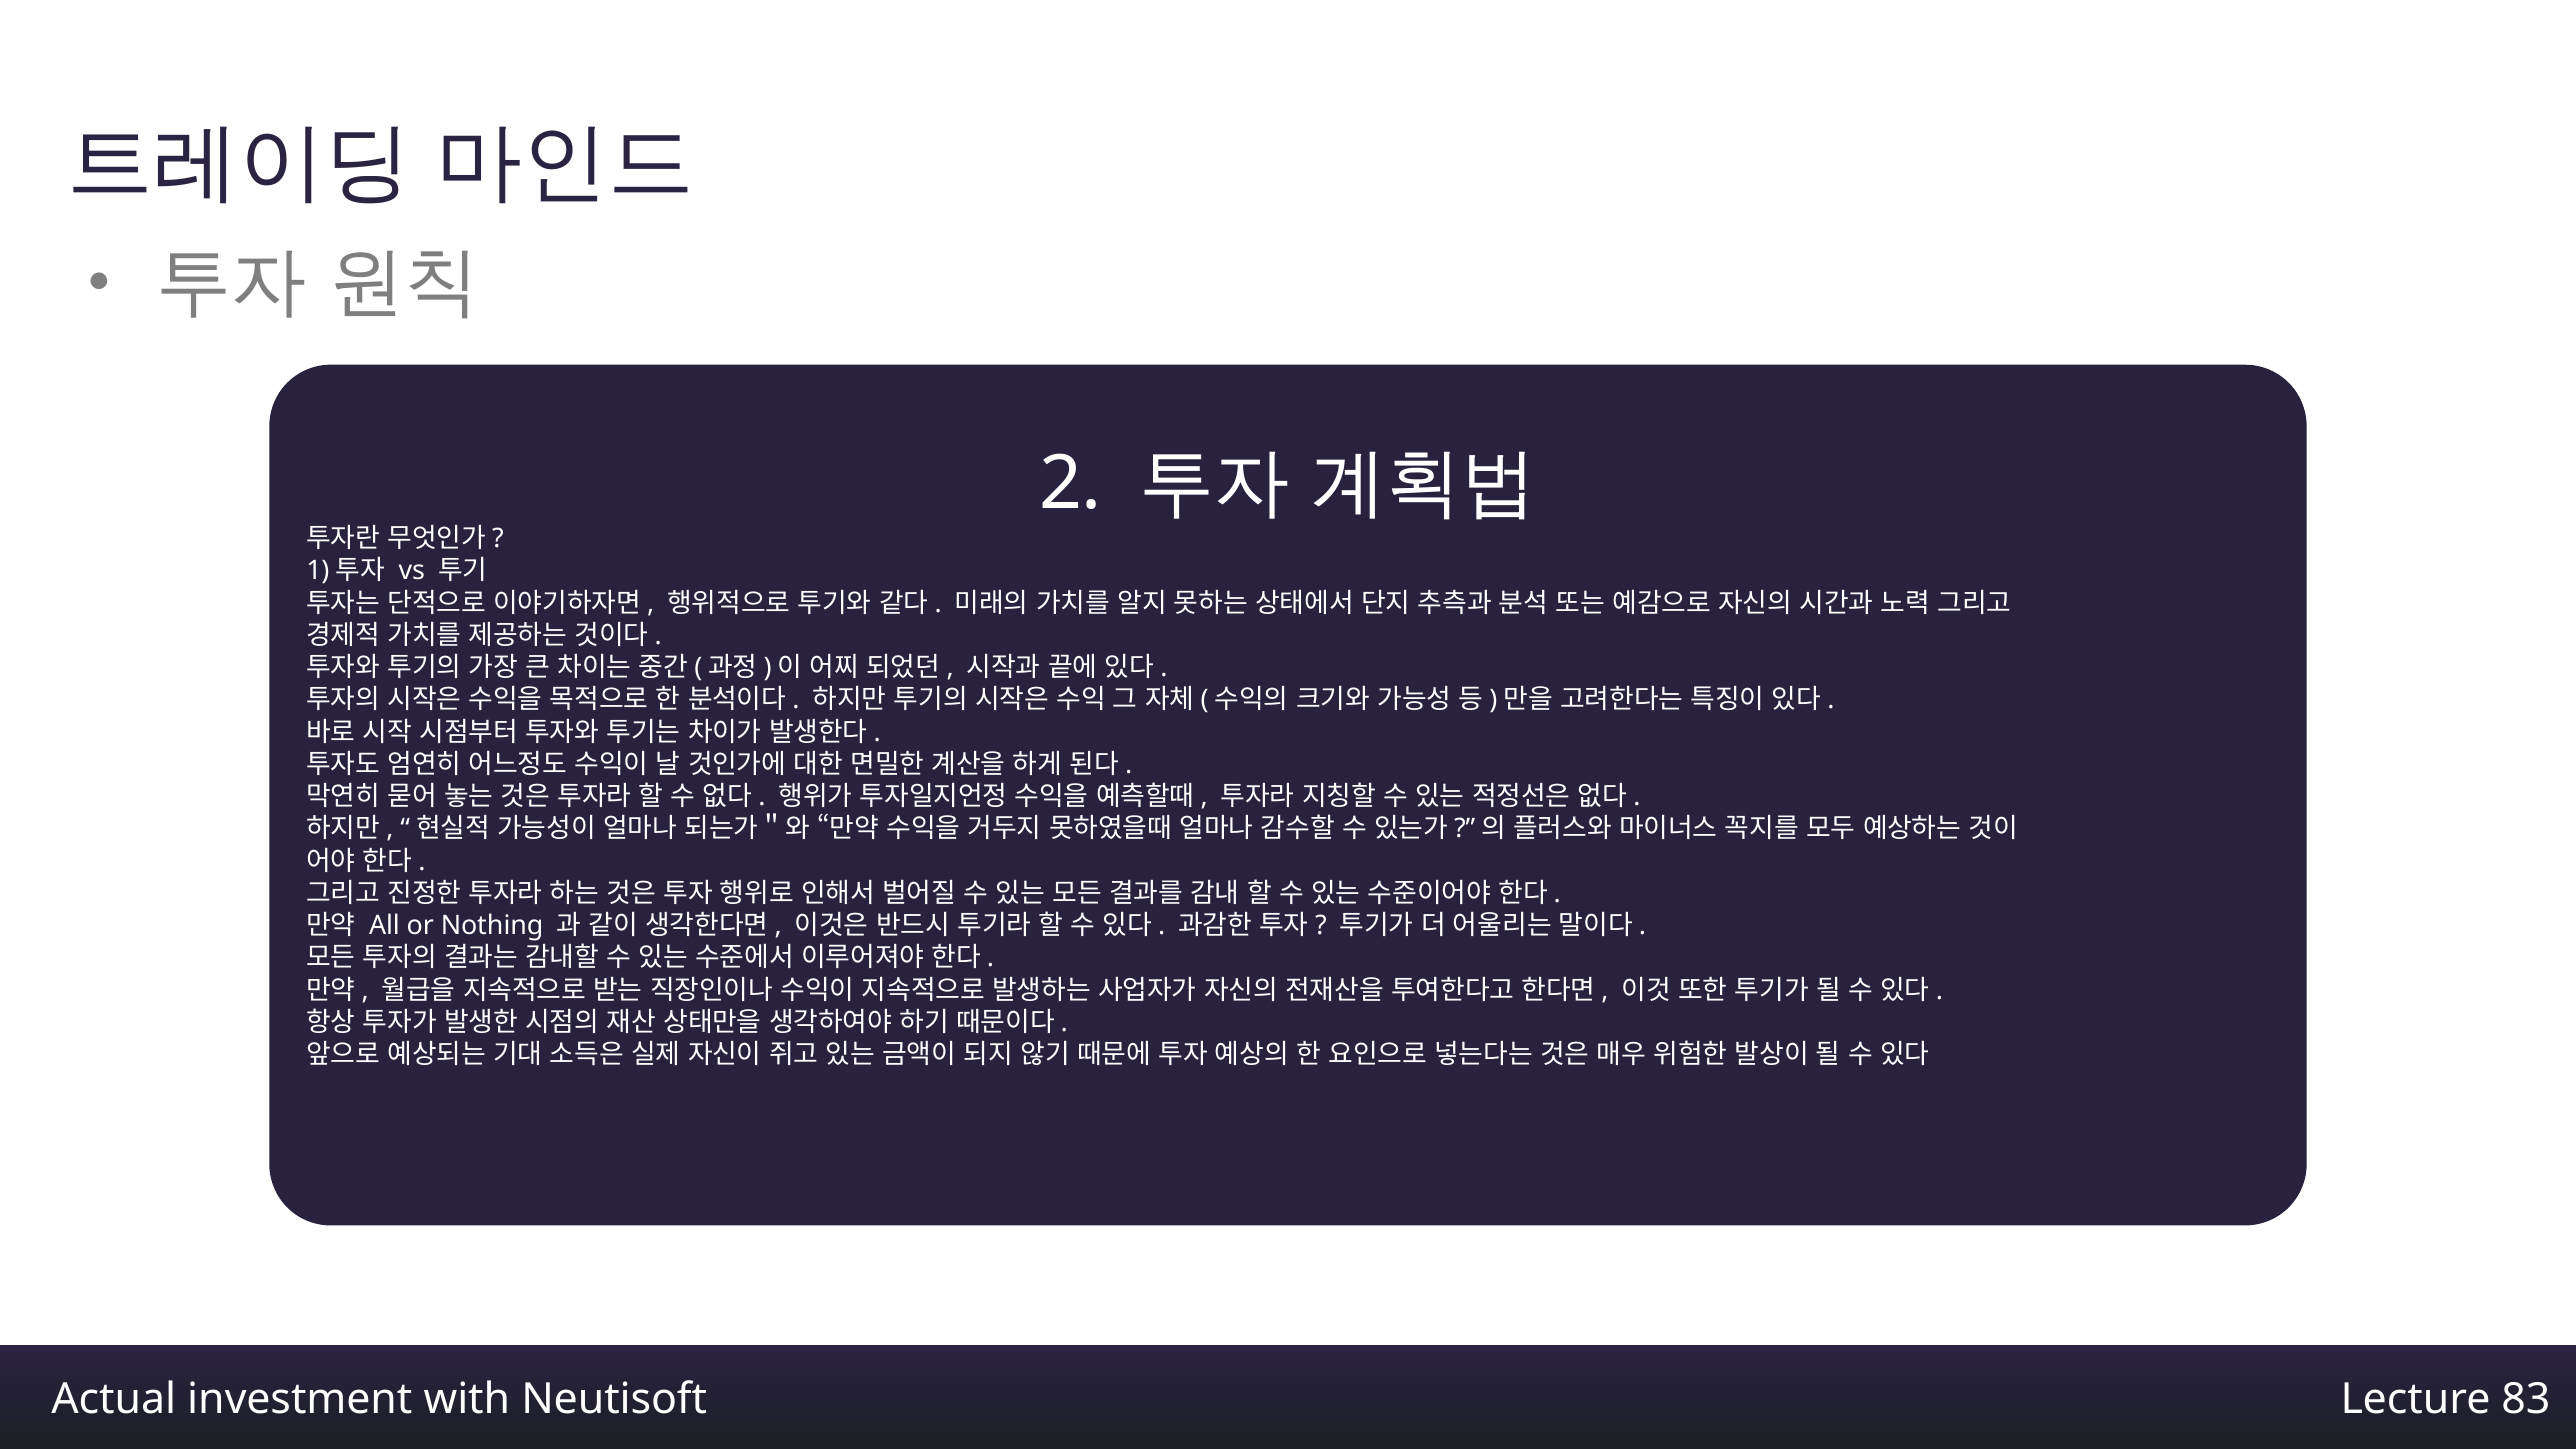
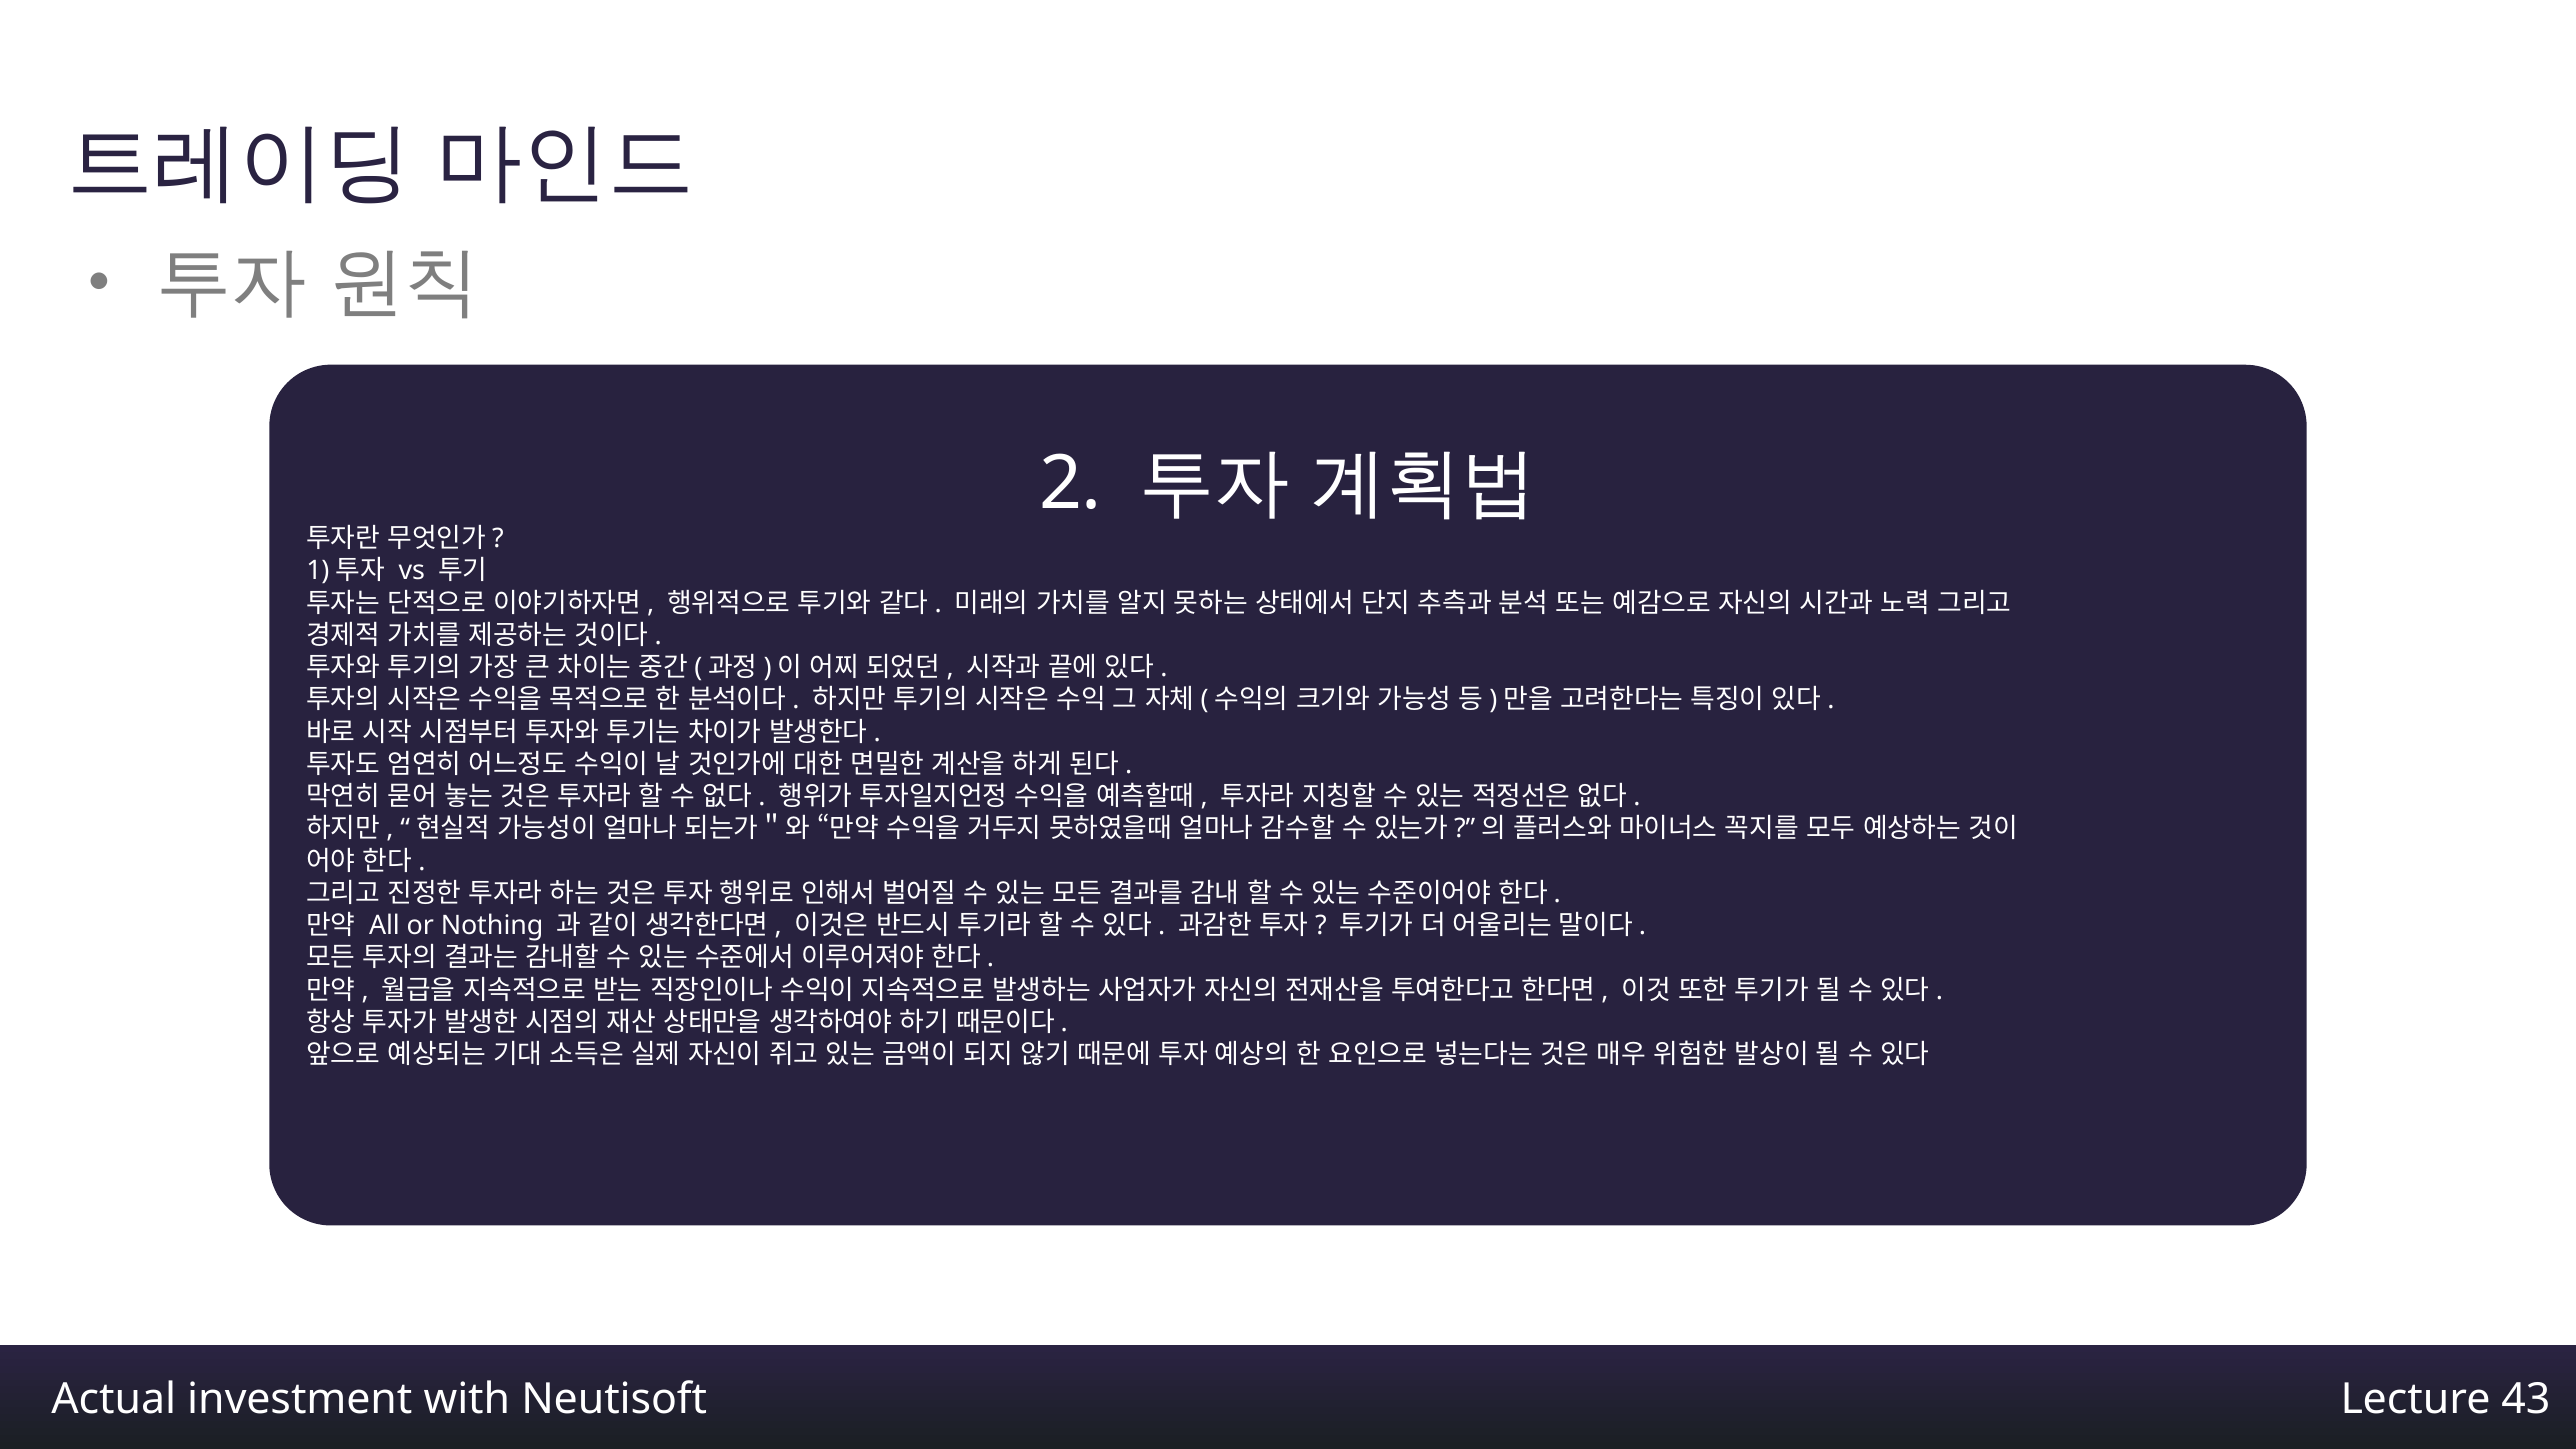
83: 83 -> 43
